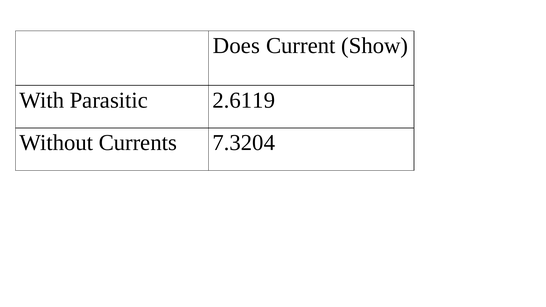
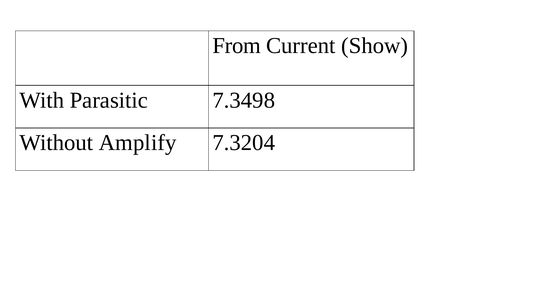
Does: Does -> From
2.6119: 2.6119 -> 7.3498
Currents: Currents -> Amplify
